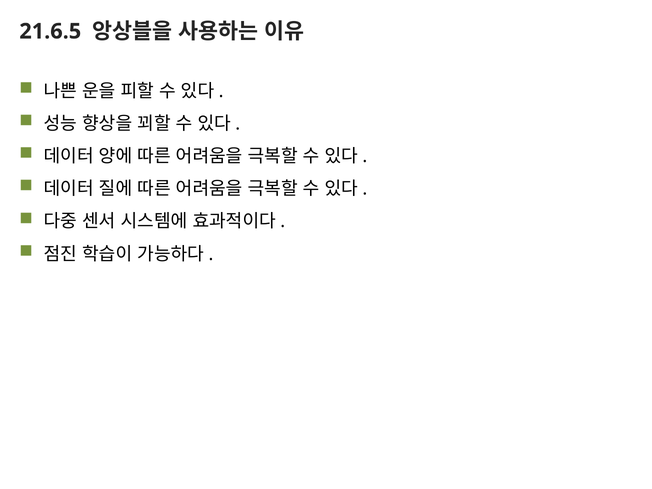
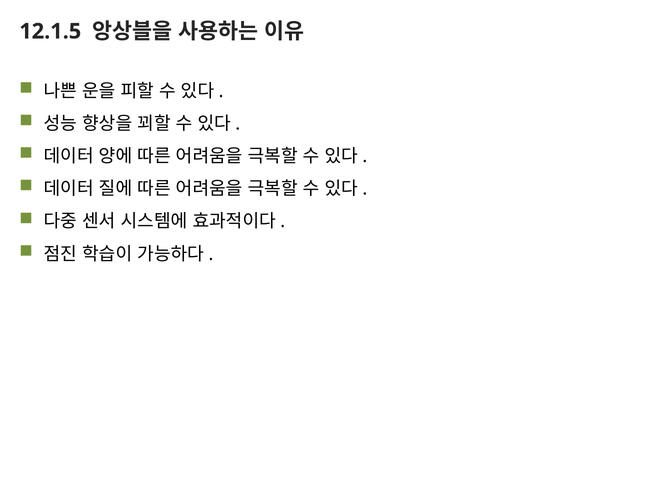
21.6.5: 21.6.5 -> 12.1.5
